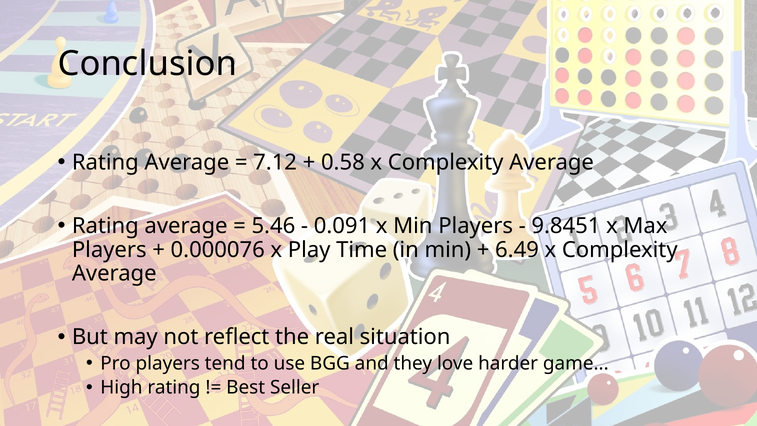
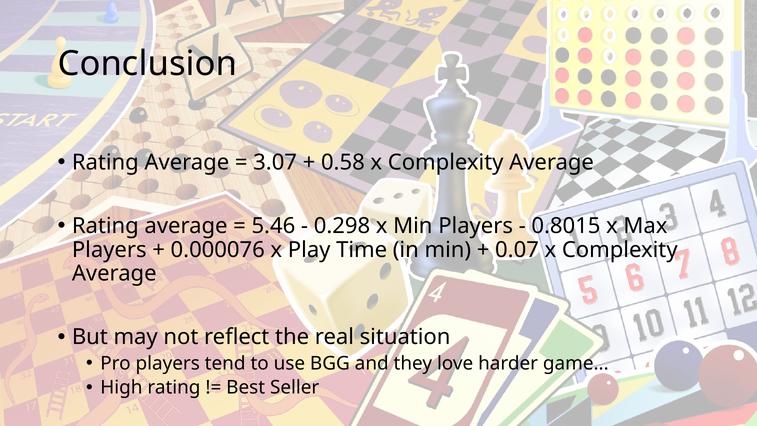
7.12: 7.12 -> 3.07
0.091: 0.091 -> 0.298
9.8451: 9.8451 -> 0.8015
6.49: 6.49 -> 0.07
